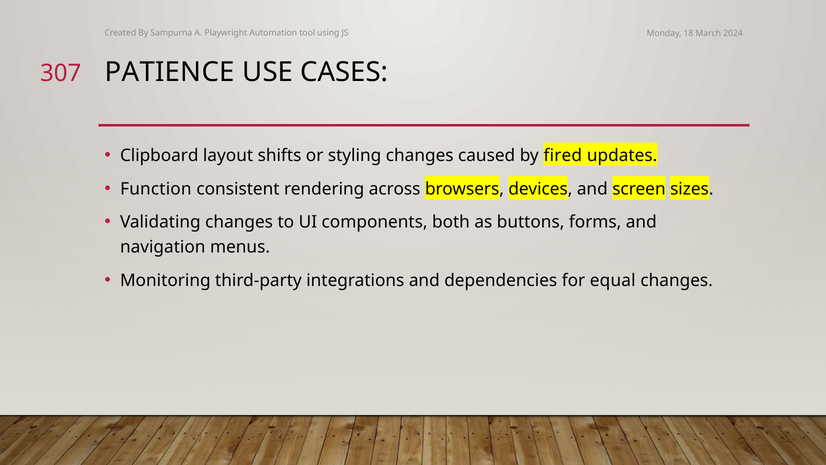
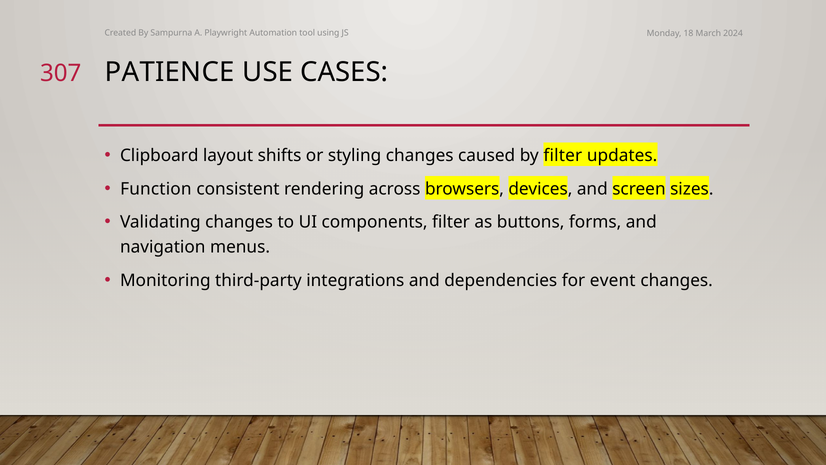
by fired: fired -> filter
components both: both -> filter
equal: equal -> event
